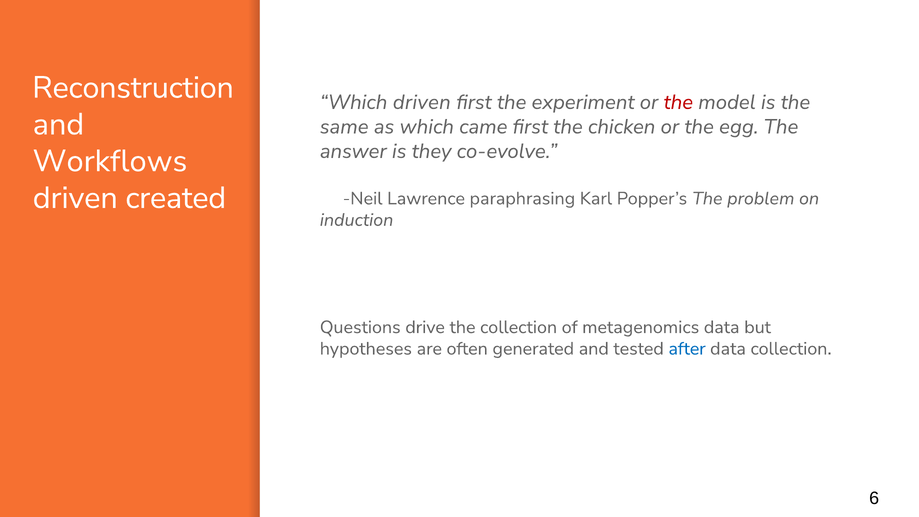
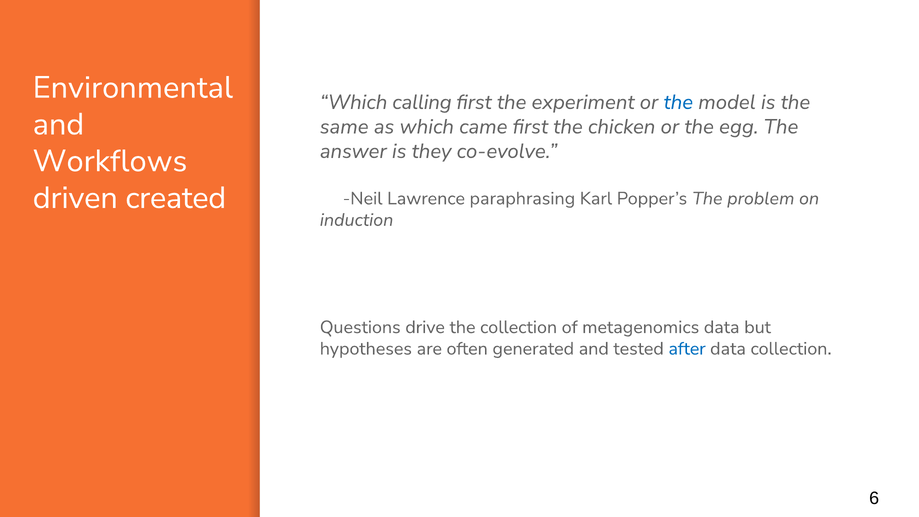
Reconstruction: Reconstruction -> Environmental
Which driven: driven -> calling
the at (678, 102) colour: red -> blue
